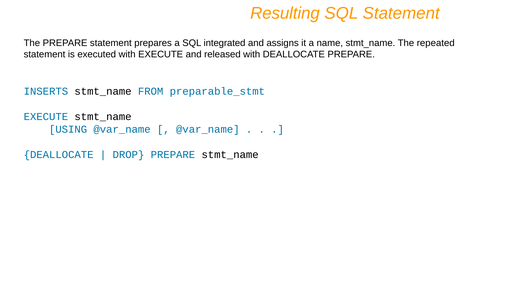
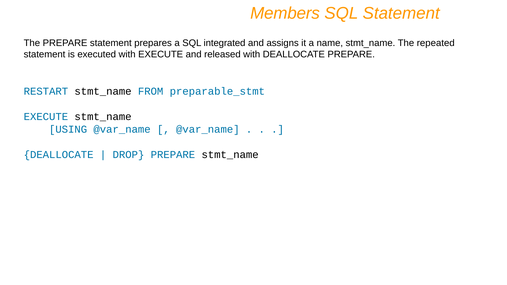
Resulting: Resulting -> Members
INSERTS: INSERTS -> RESTART
